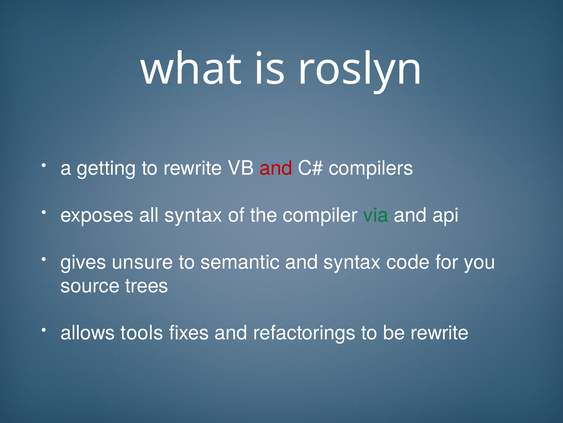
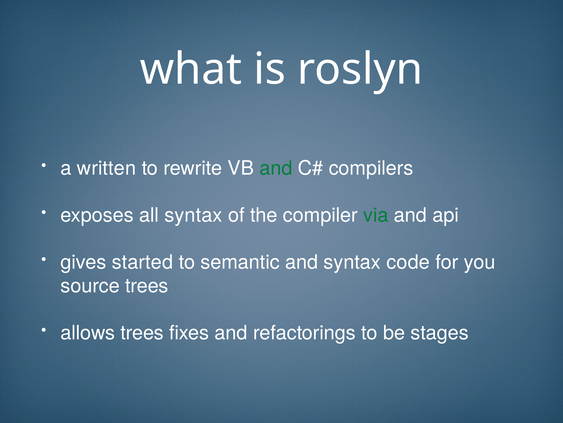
getting: getting -> written
and at (276, 168) colour: red -> green
unsure: unsure -> started
allows tools: tools -> trees
be rewrite: rewrite -> stages
